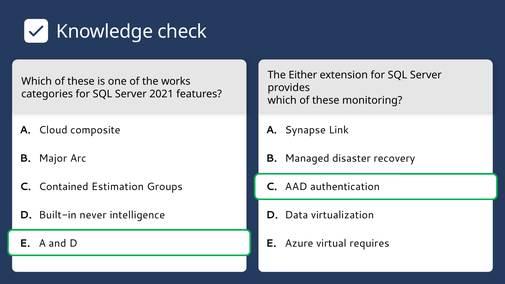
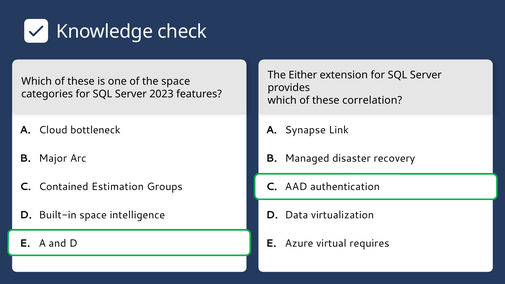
the works: works -> space
2021: 2021 -> 2023
monitoring: monitoring -> correlation
composite: composite -> bottleneck
never at (93, 215): never -> space
